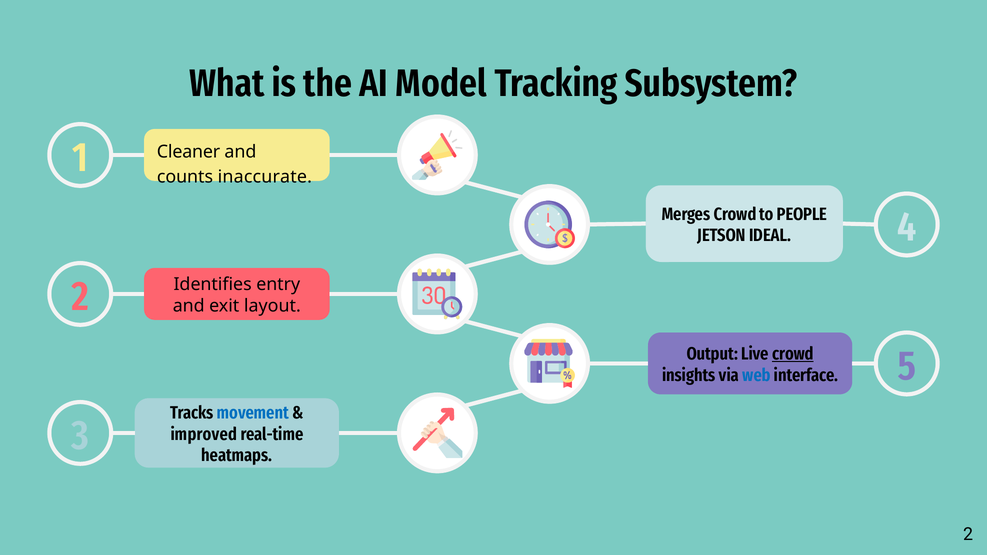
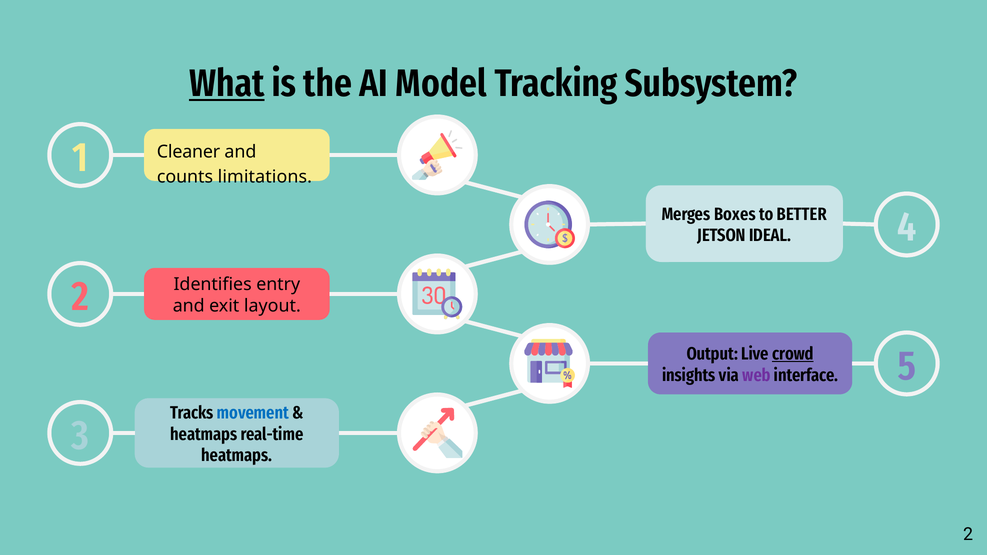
What underline: none -> present
inaccurate: inaccurate -> limitations
Merges Crowd: Crowd -> Boxes
PEOPLE: PEOPLE -> BETTER
web colour: blue -> purple
improved at (204, 434): improved -> heatmaps
